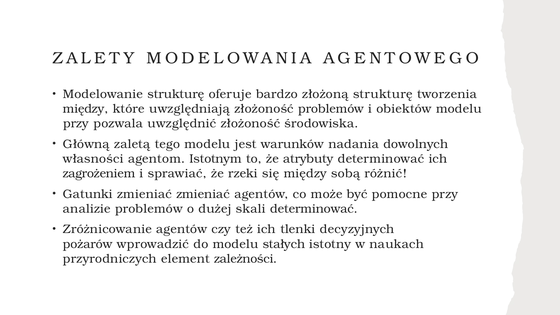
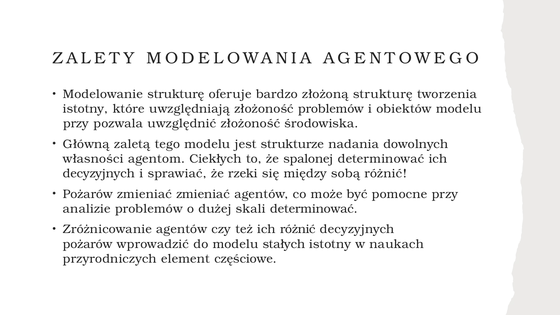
między at (86, 109): między -> istotny
warunków: warunków -> strukturze
Istotnym: Istotnym -> Ciekłych
atrybuty: atrybuty -> spalonej
zagrożeniem at (99, 173): zagrożeniem -> decyzyjnych
Gatunki at (88, 194): Gatunki -> Pożarów
ich tlenki: tlenki -> różnić
zależności: zależności -> częściowe
